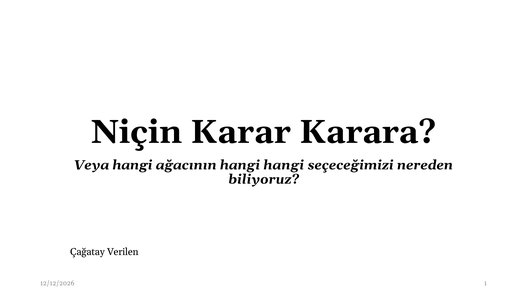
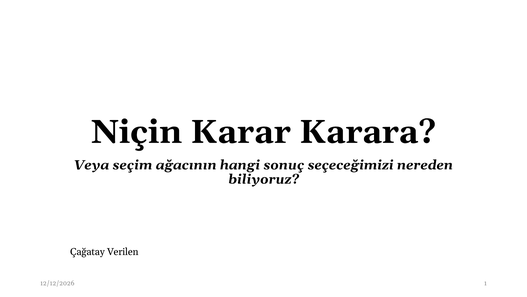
Veya hangi: hangi -> seçim
hangi hangi: hangi -> sonuç
